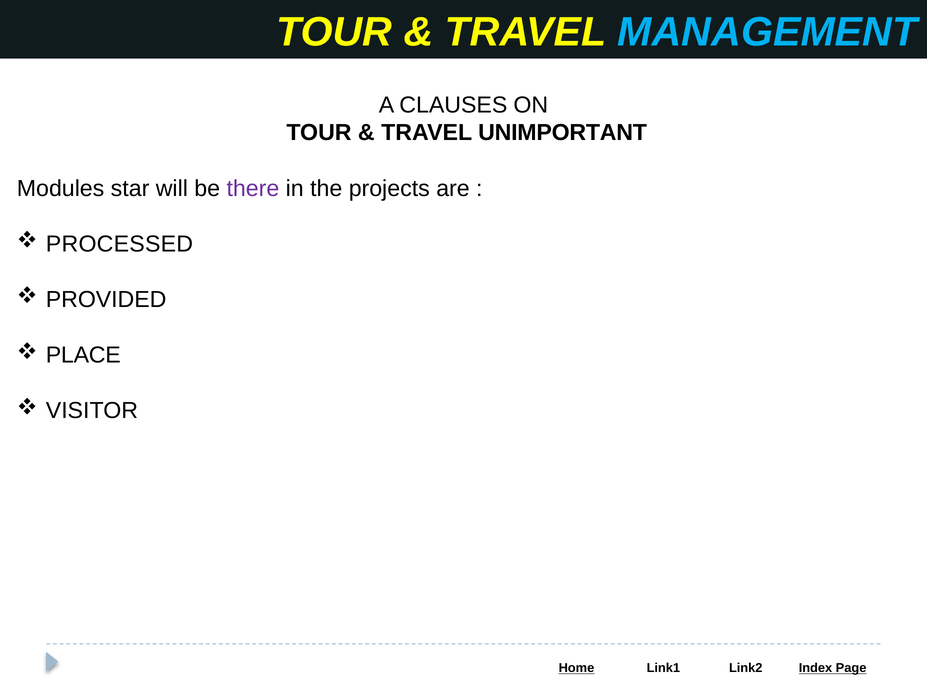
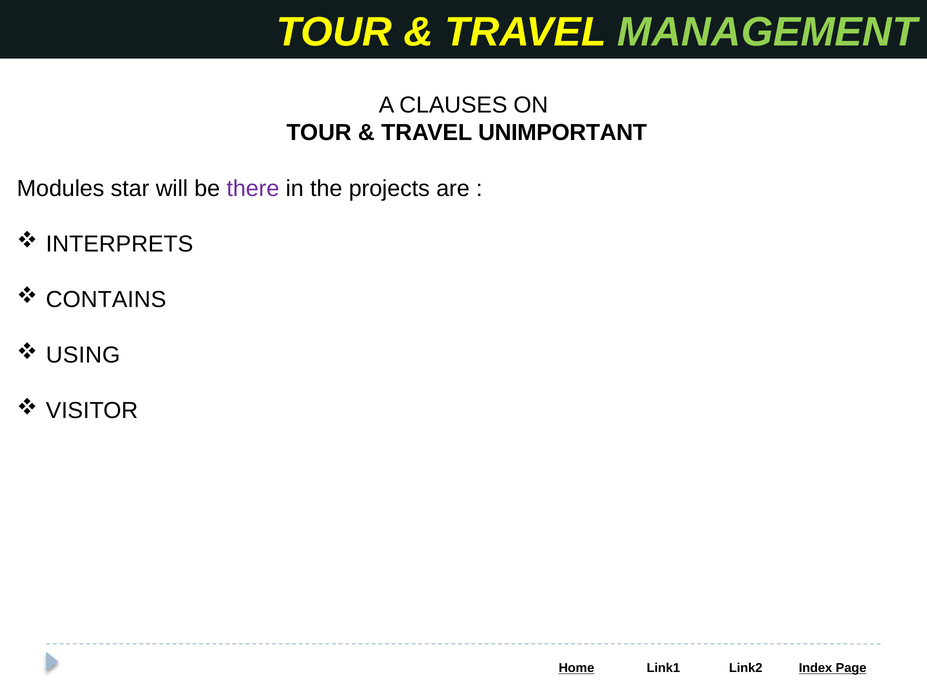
MANAGEMENT colour: light blue -> light green
PROCESSED: PROCESSED -> INTERPRETS
PROVIDED: PROVIDED -> CONTAINS
PLACE: PLACE -> USING
